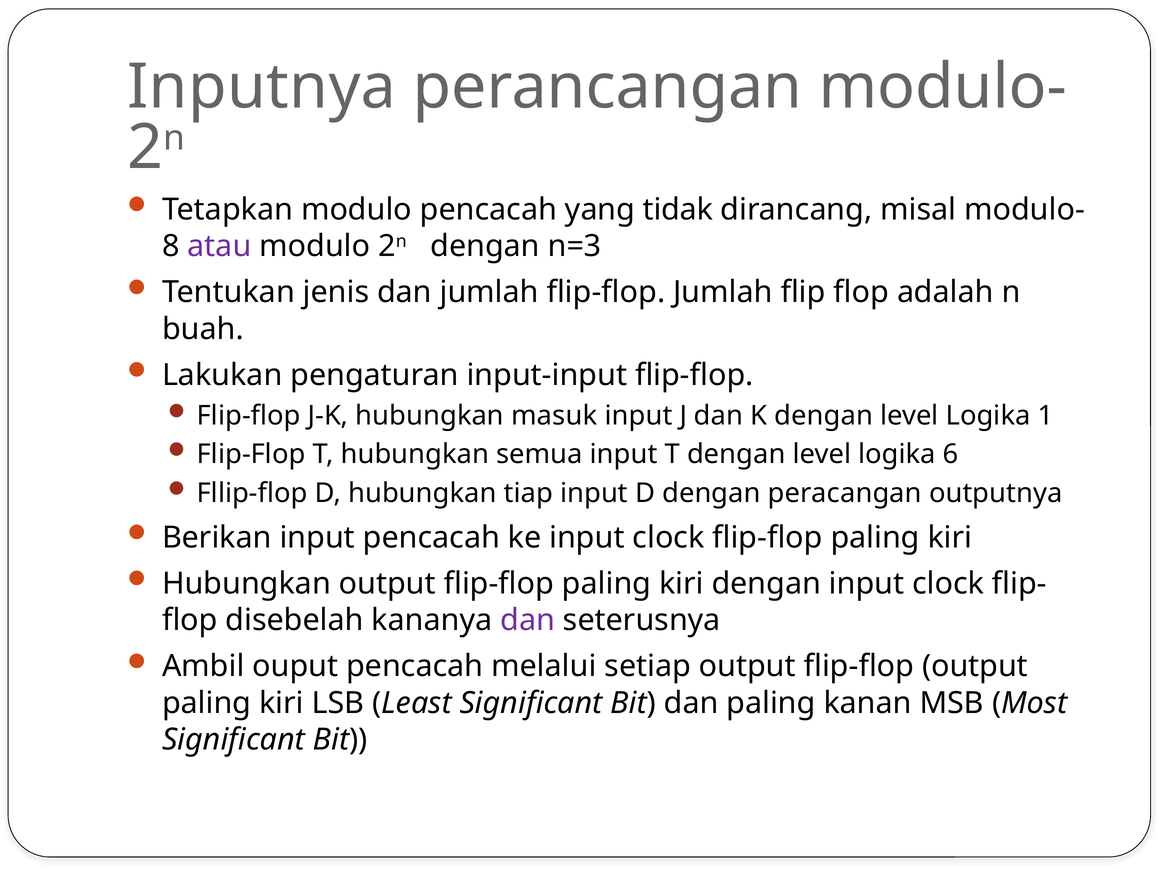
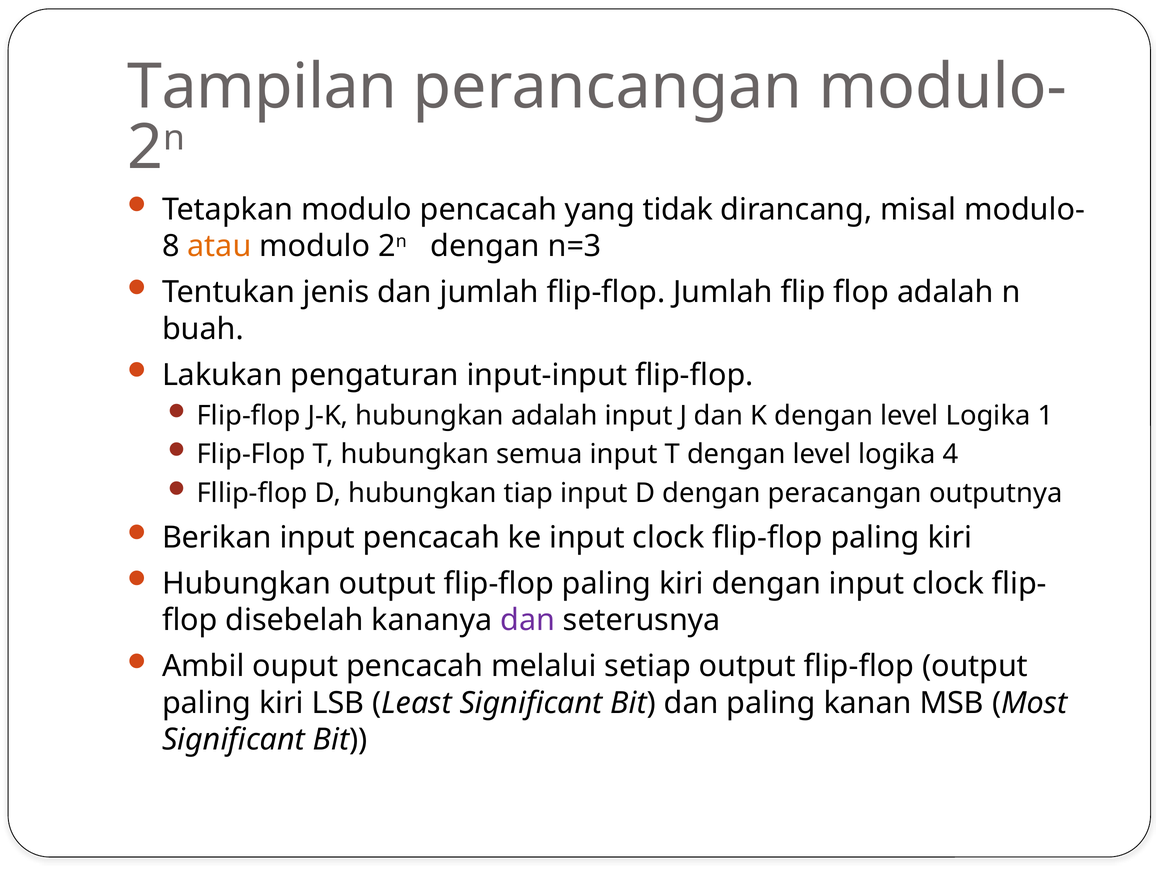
Inputnya: Inputnya -> Tampilan
atau colour: purple -> orange
hubungkan masuk: masuk -> adalah
6: 6 -> 4
